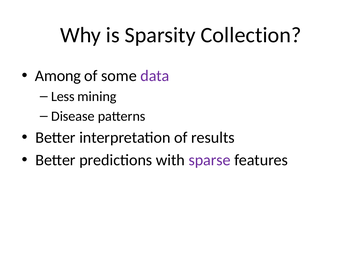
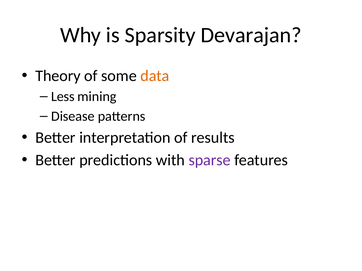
Collection: Collection -> Devarajan
Among: Among -> Theory
data colour: purple -> orange
